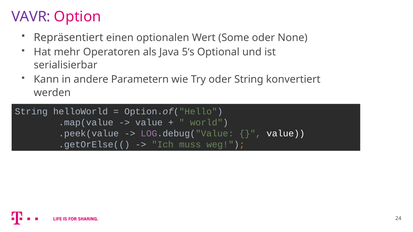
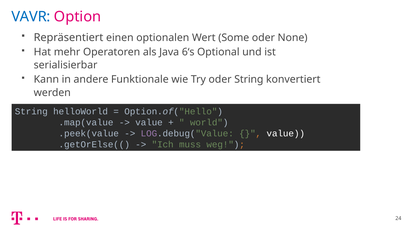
VAVR colour: purple -> blue
5‘s: 5‘s -> 6‘s
Parametern: Parametern -> Funktionale
